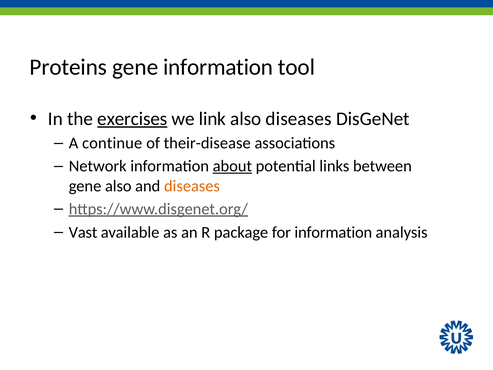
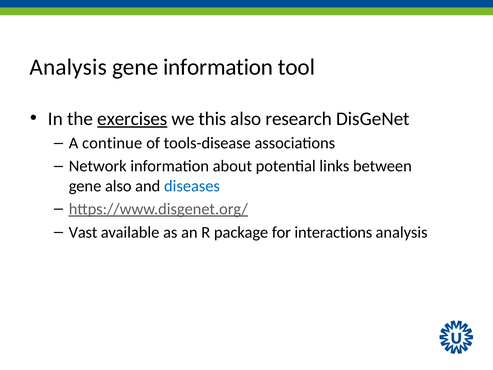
Proteins at (68, 67): Proteins -> Analysis
link: link -> this
also diseases: diseases -> research
their-disease: their-disease -> tools-disease
about underline: present -> none
diseases at (192, 186) colour: orange -> blue
for information: information -> interactions
